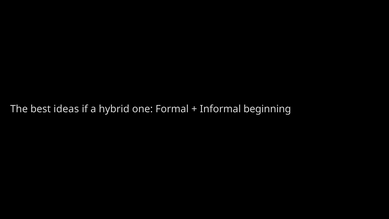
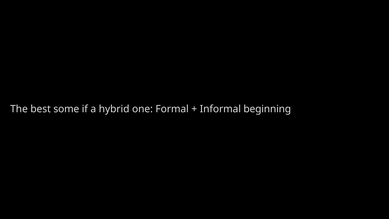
ideas: ideas -> some
